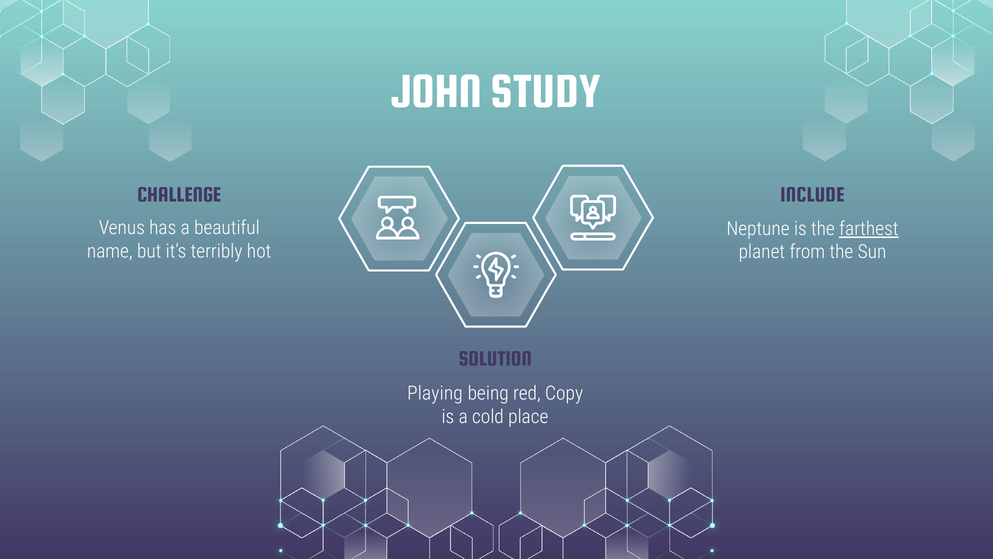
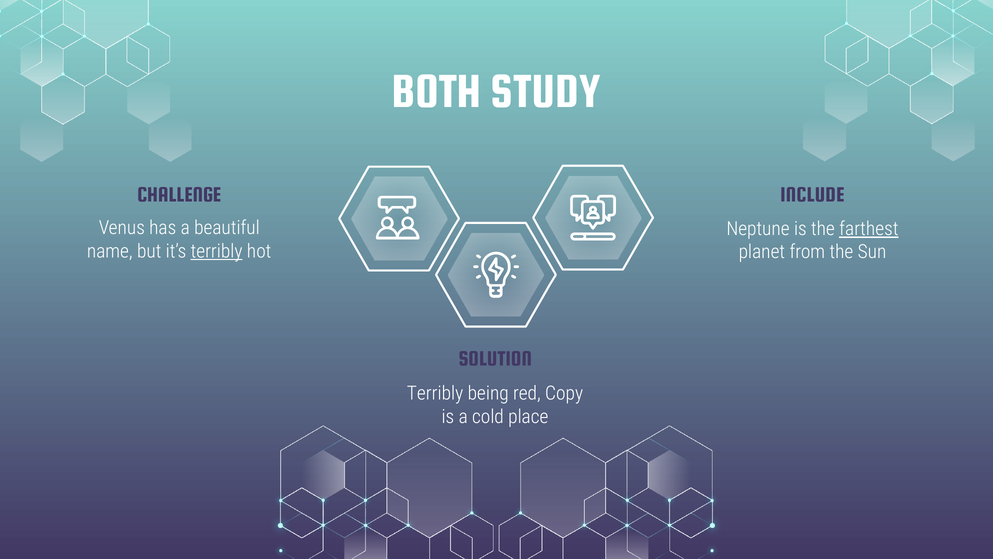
JOHN: JOHN -> BOTH
terribly at (217, 251) underline: none -> present
Playing at (435, 393): Playing -> Terribly
